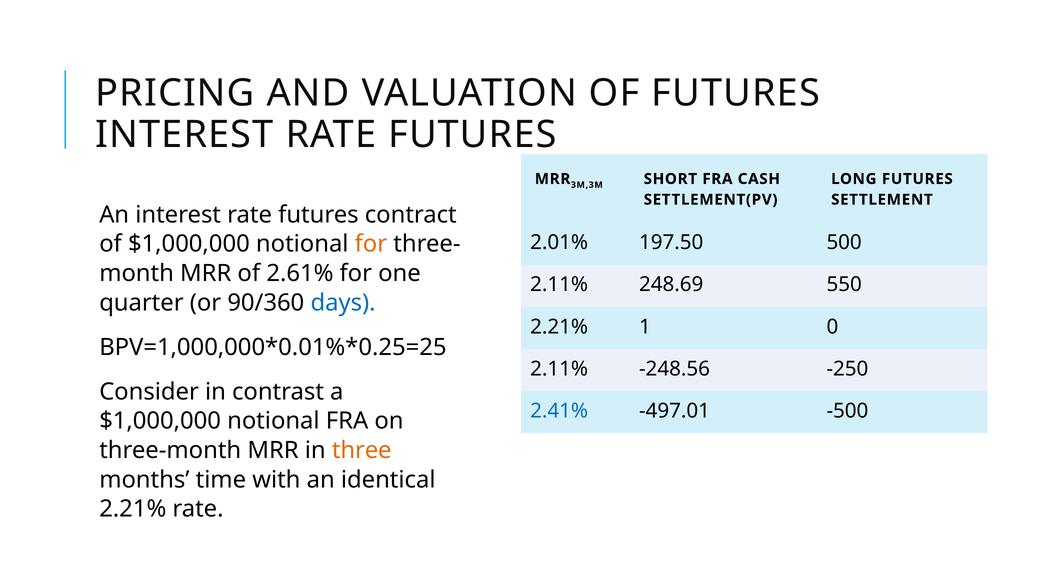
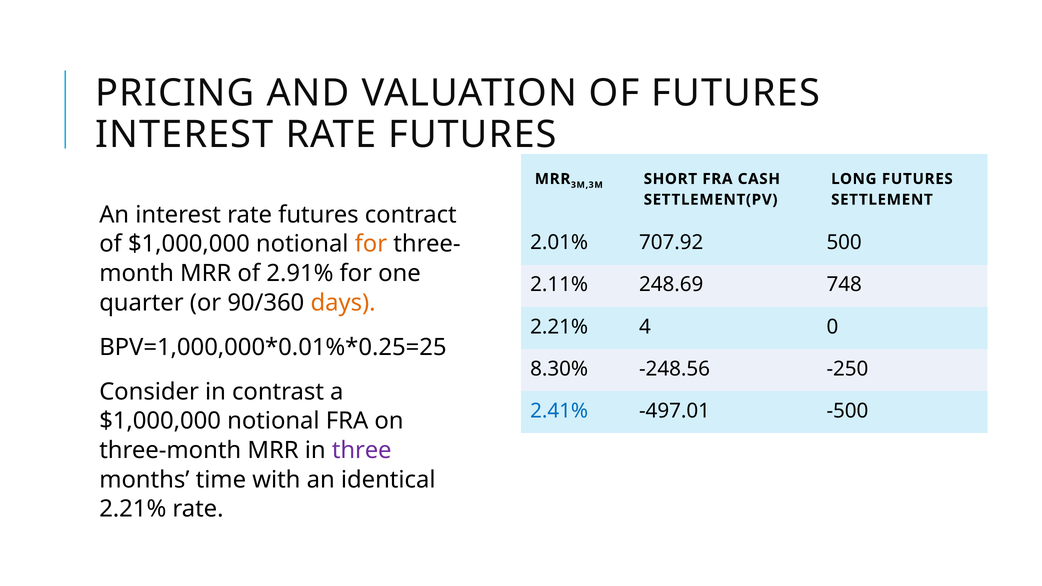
197.50: 197.50 -> 707.92
2.61%: 2.61% -> 2.91%
550: 550 -> 748
days colour: blue -> orange
1: 1 -> 4
2.11% at (559, 369): 2.11% -> 8.30%
three colour: orange -> purple
